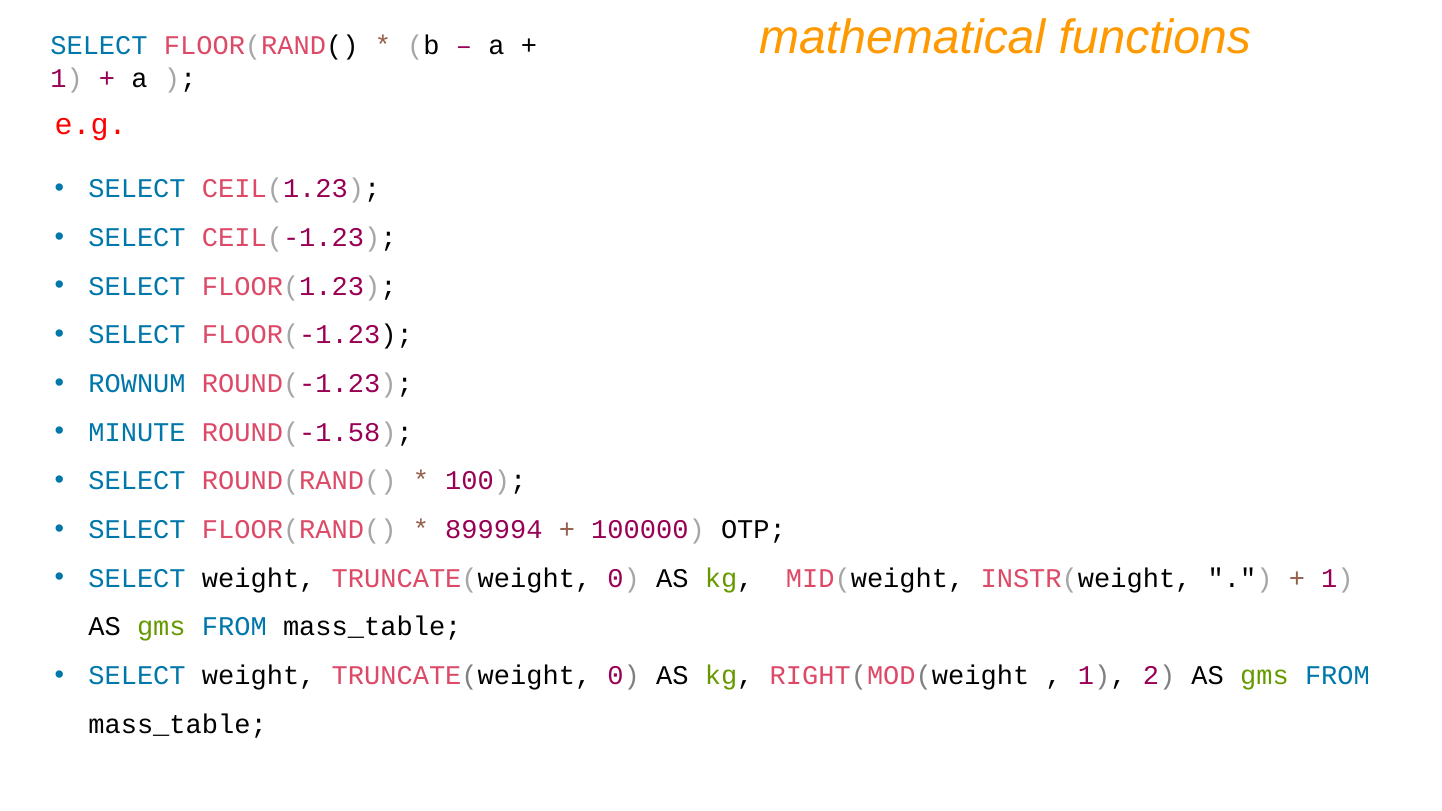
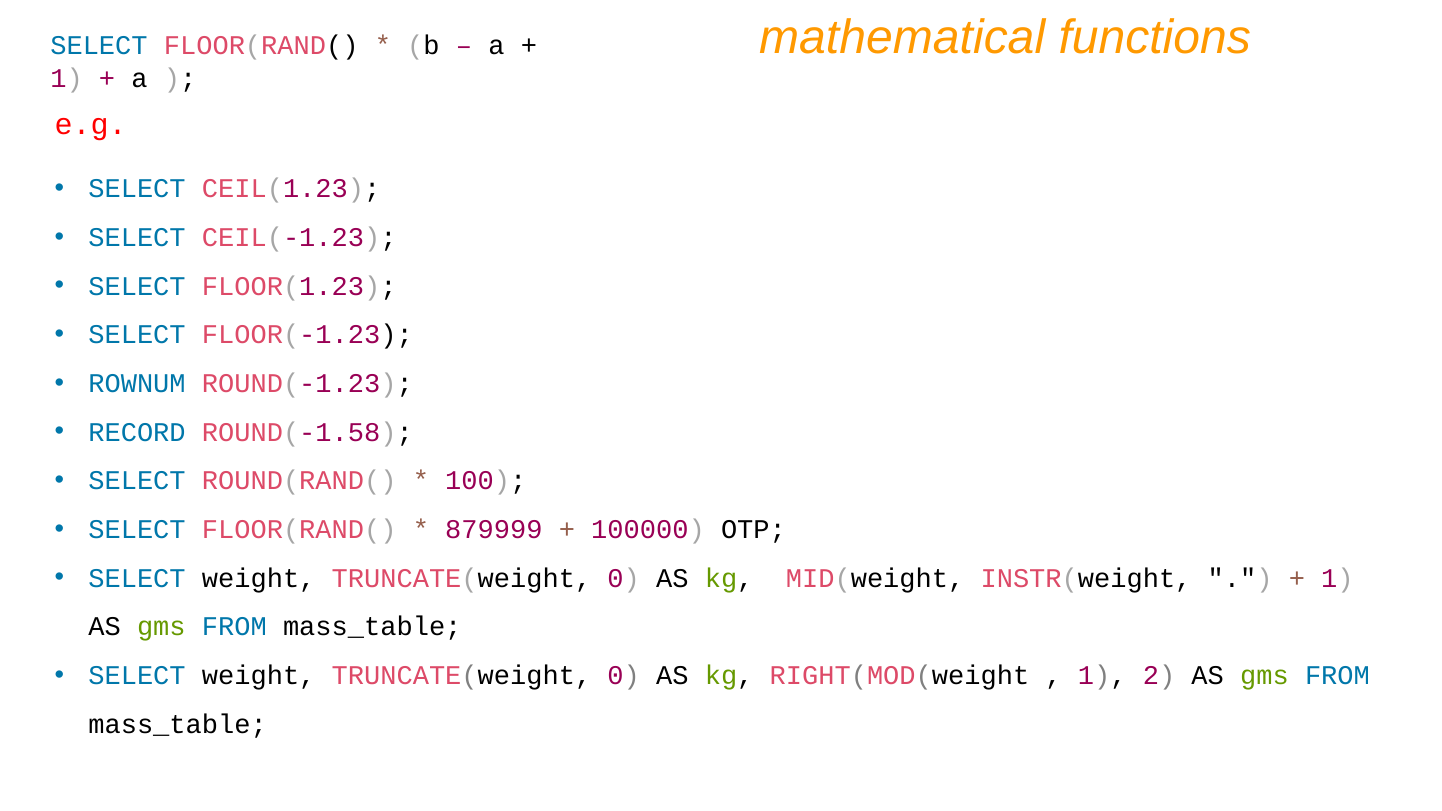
MINUTE: MINUTE -> RECORD
899994: 899994 -> 879999
